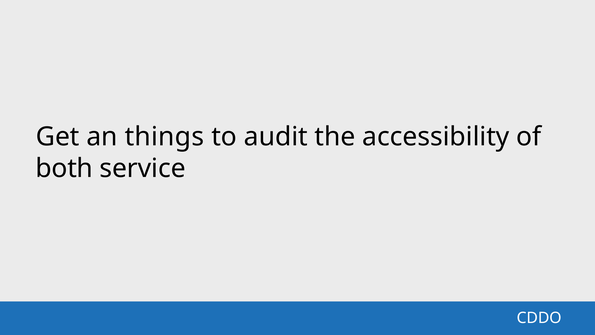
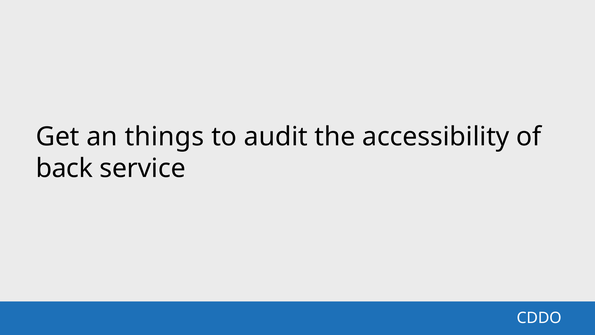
both: both -> back
